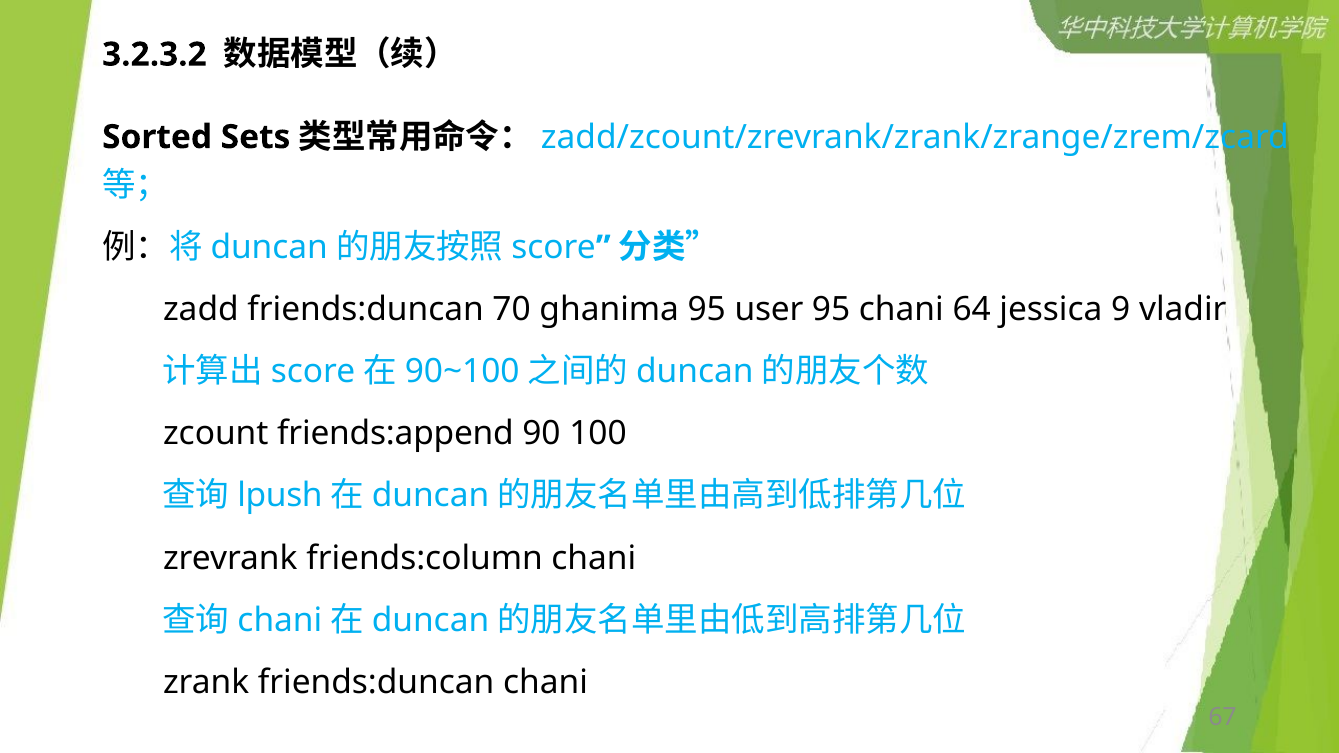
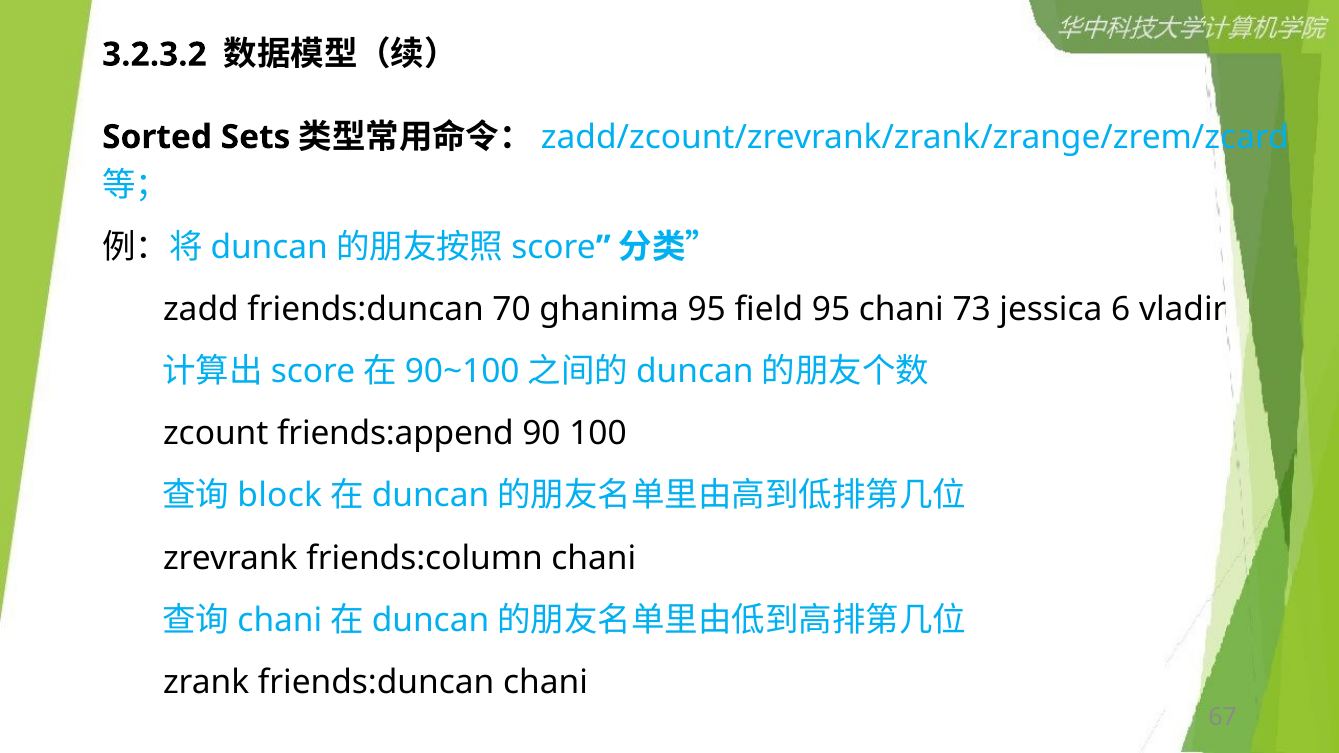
user: user -> field
64: 64 -> 73
9: 9 -> 6
lpush: lpush -> block
